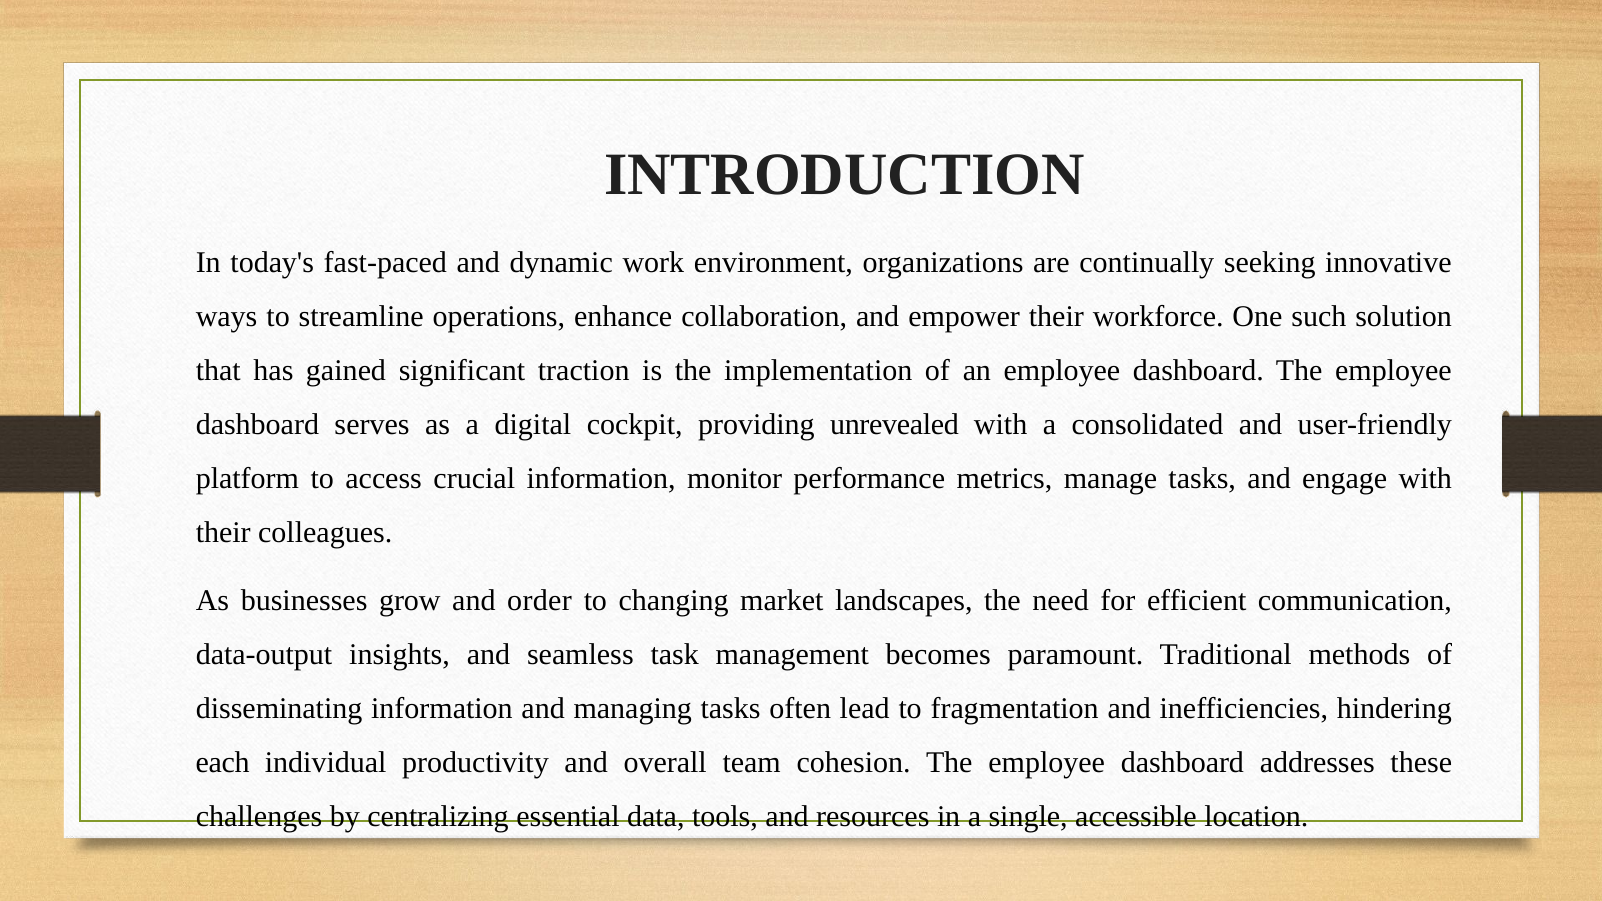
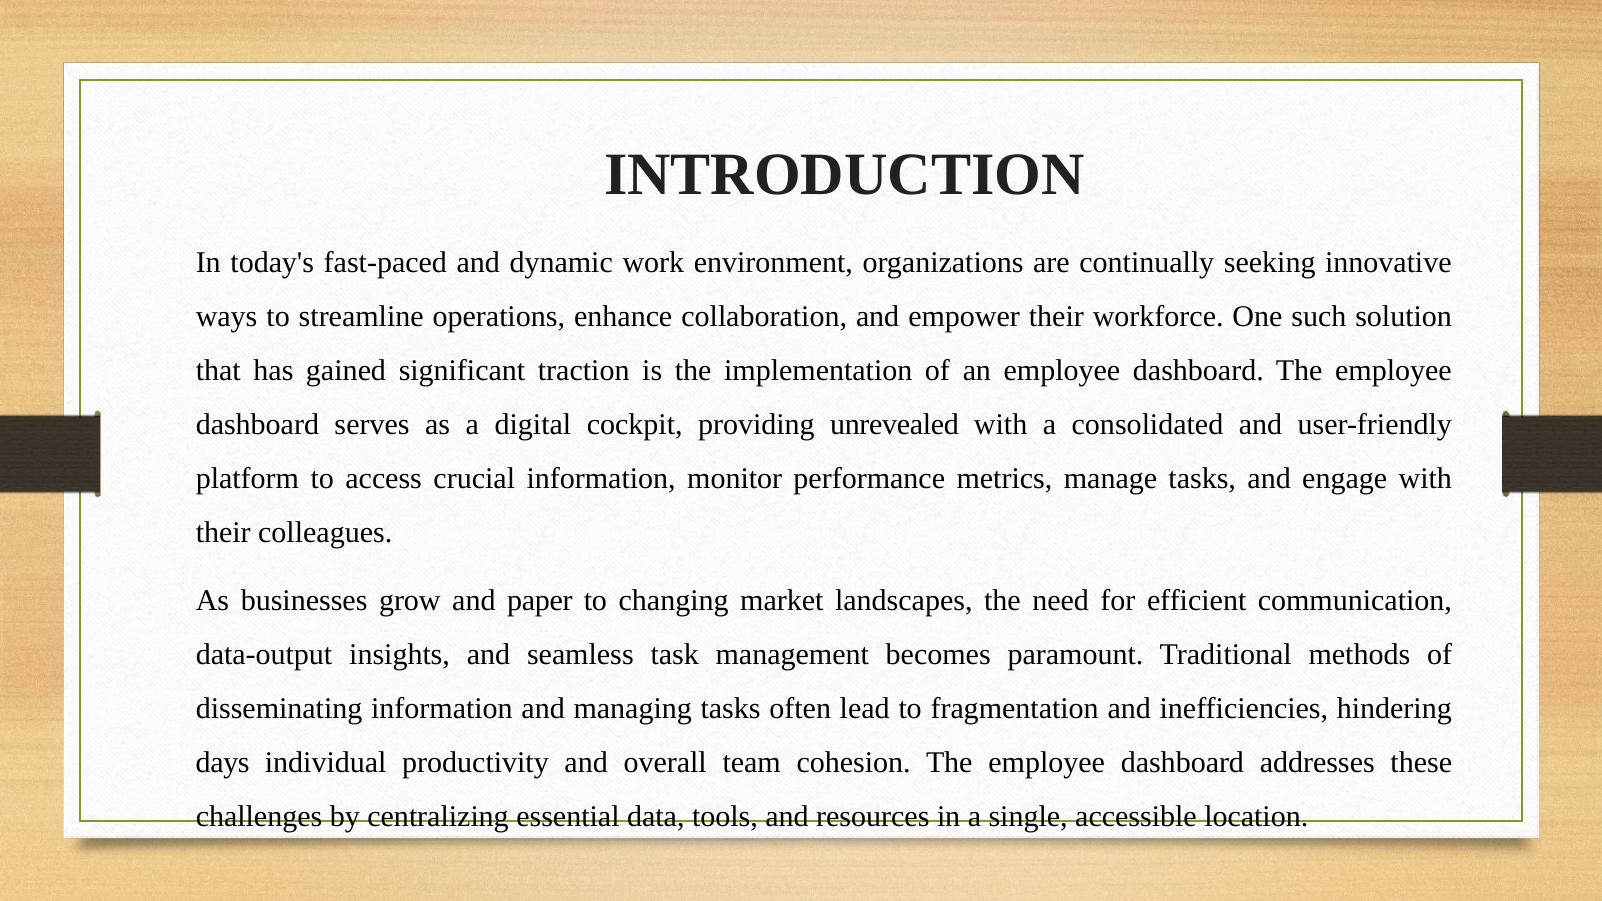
order: order -> paper
each: each -> days
